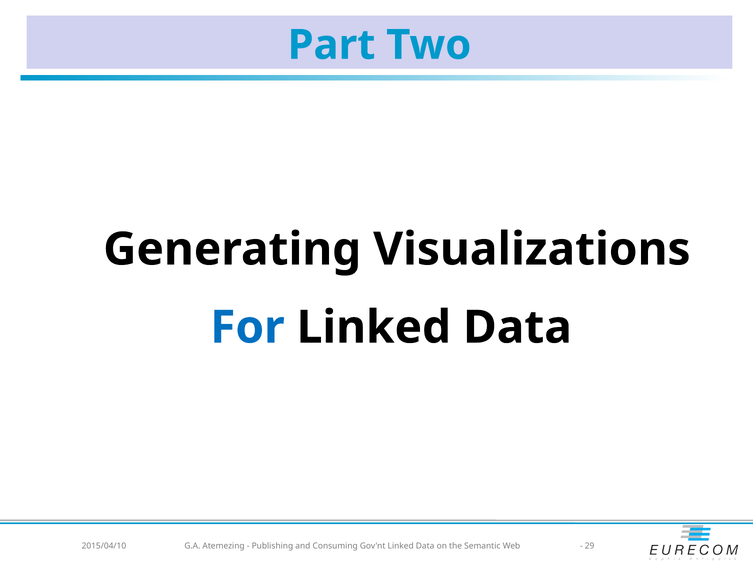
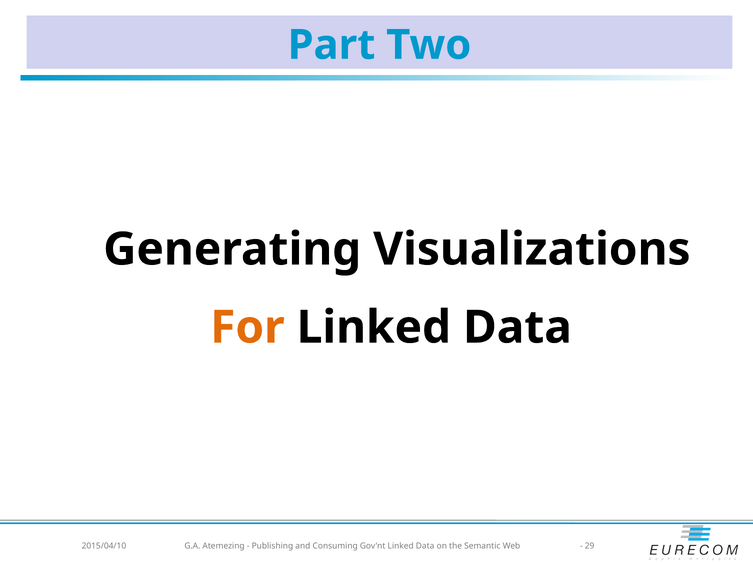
For colour: blue -> orange
